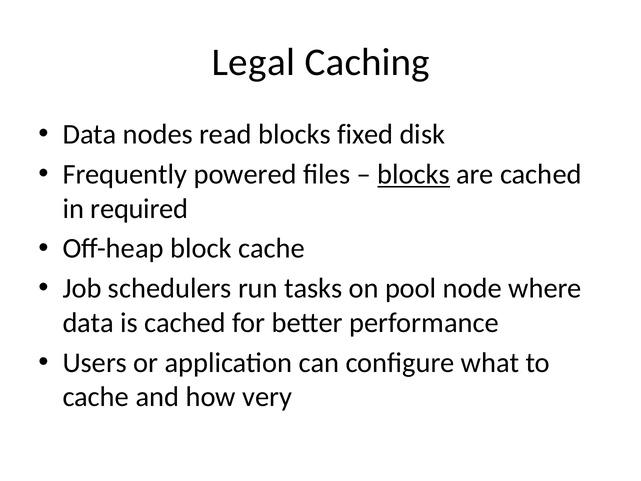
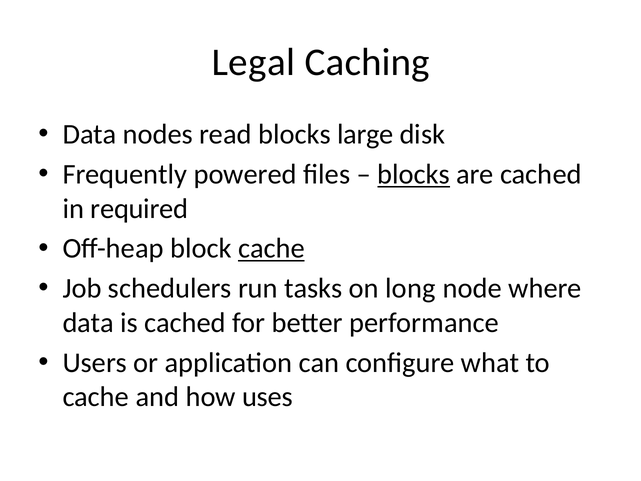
fixed: fixed -> large
cache at (271, 248) underline: none -> present
pool: pool -> long
very: very -> uses
